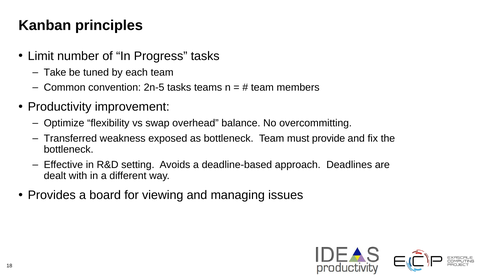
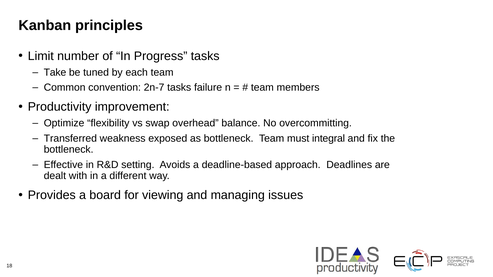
2n-5: 2n-5 -> 2n-7
teams: teams -> failure
provide: provide -> integral
